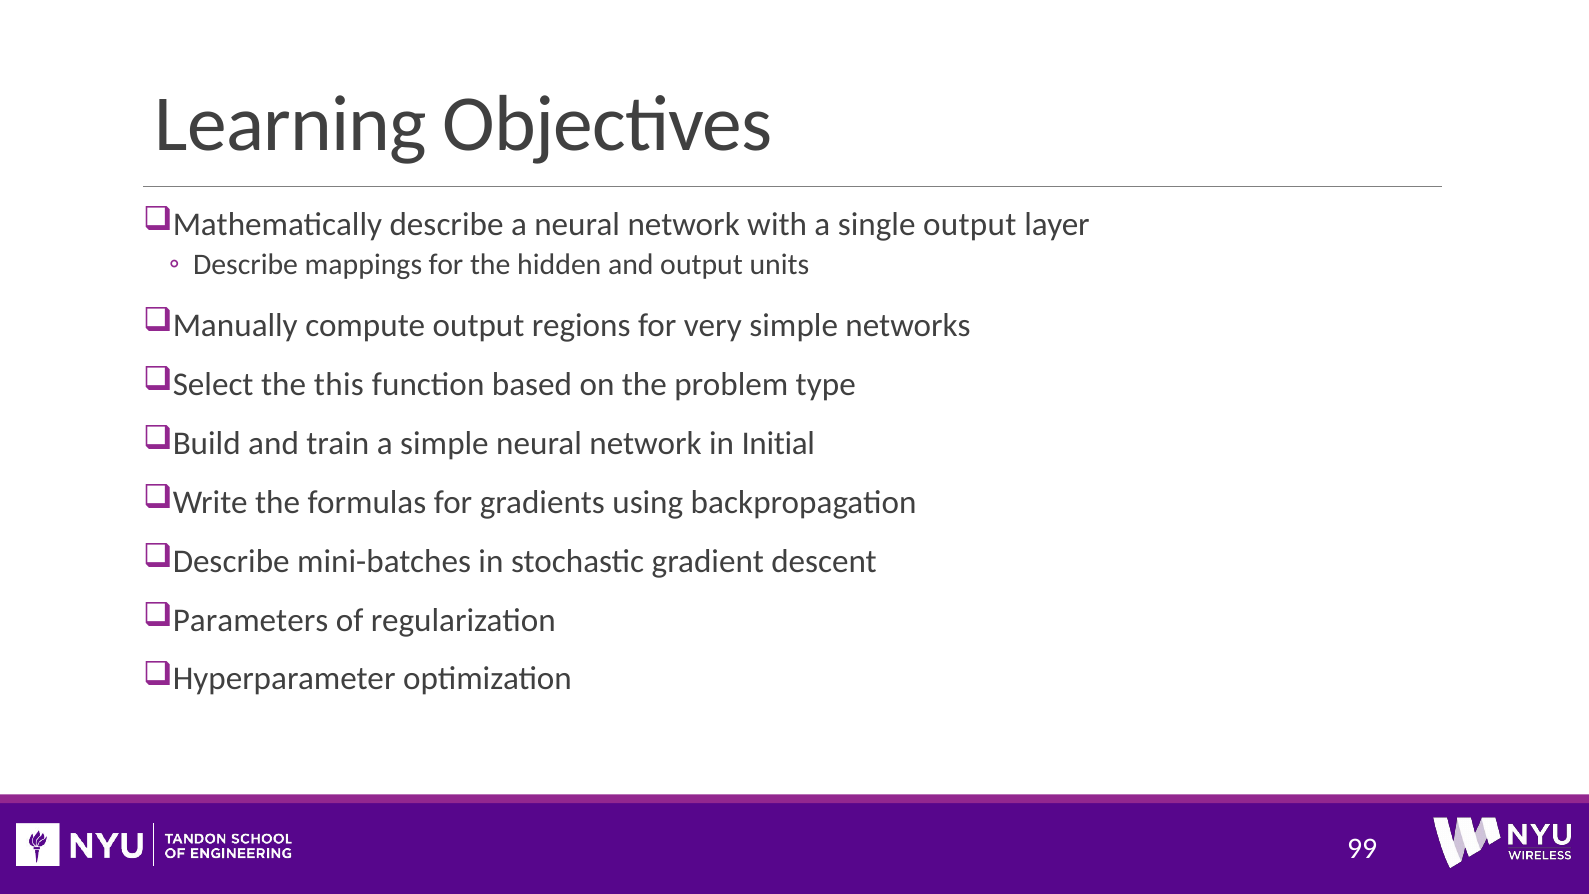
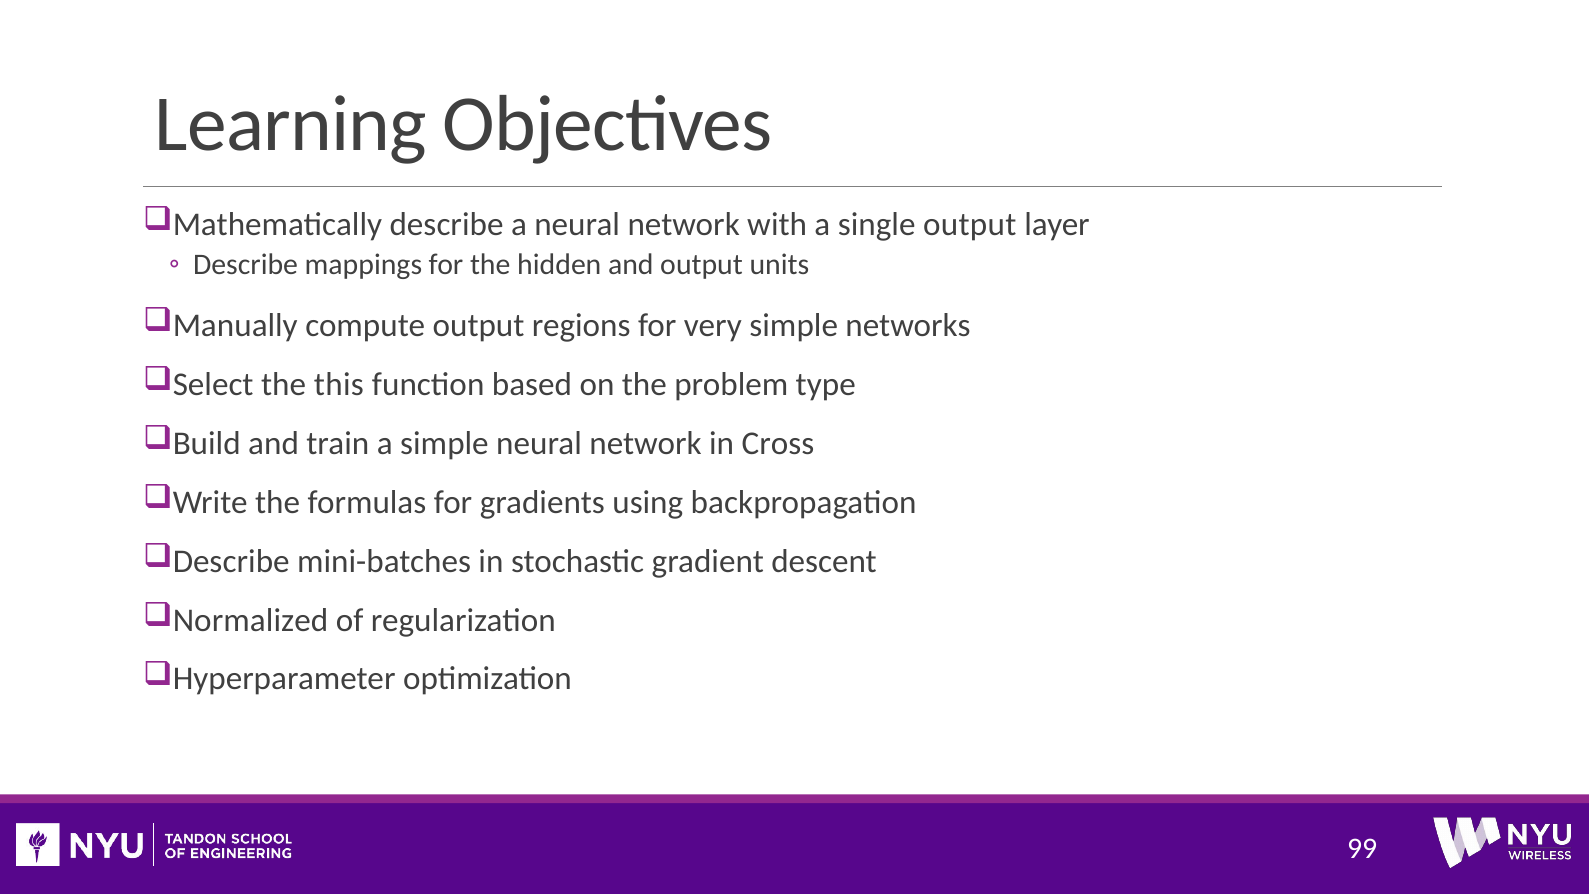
Initial: Initial -> Cross
Parameters: Parameters -> Normalized
